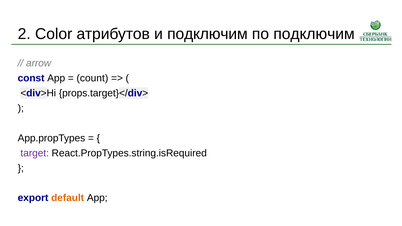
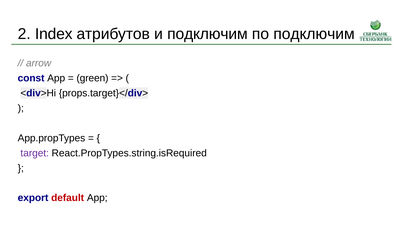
Color: Color -> Index
count: count -> green
default colour: orange -> red
